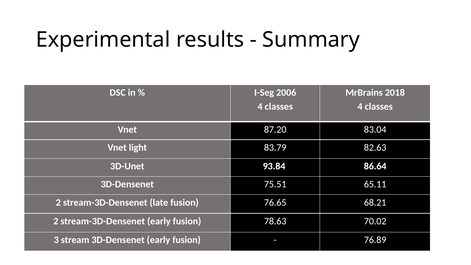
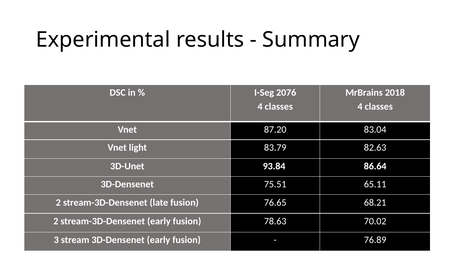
2006: 2006 -> 2076
